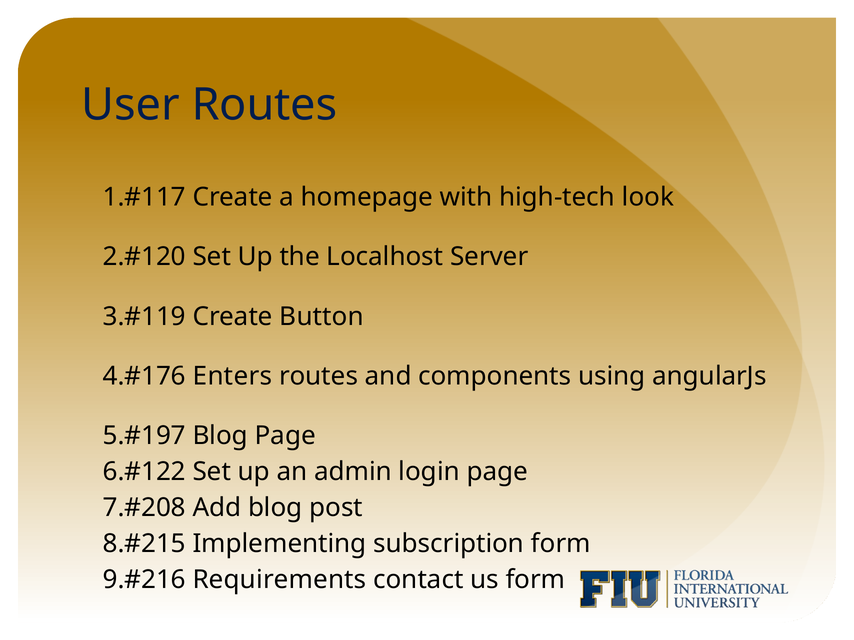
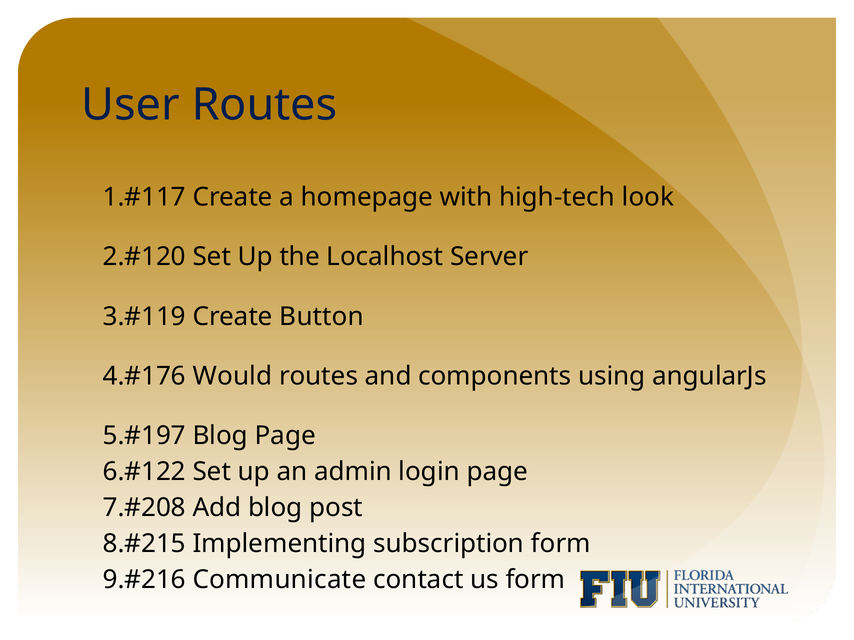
Enters: Enters -> Would
Requirements: Requirements -> Communicate
